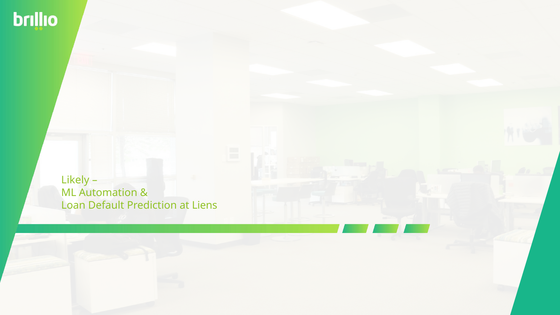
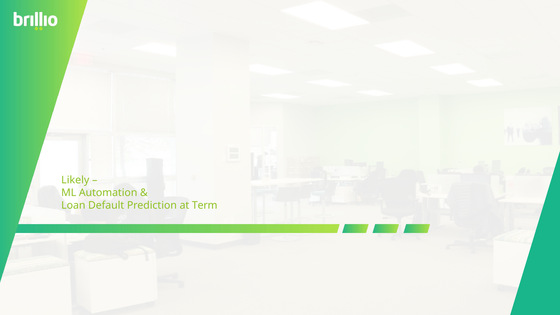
Liens: Liens -> Term
